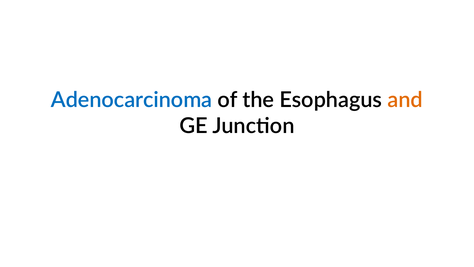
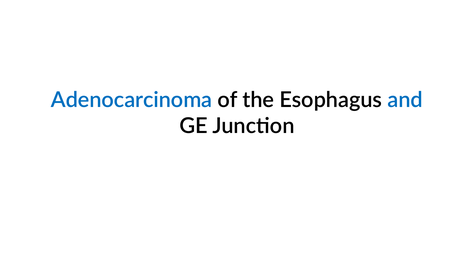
and colour: orange -> blue
